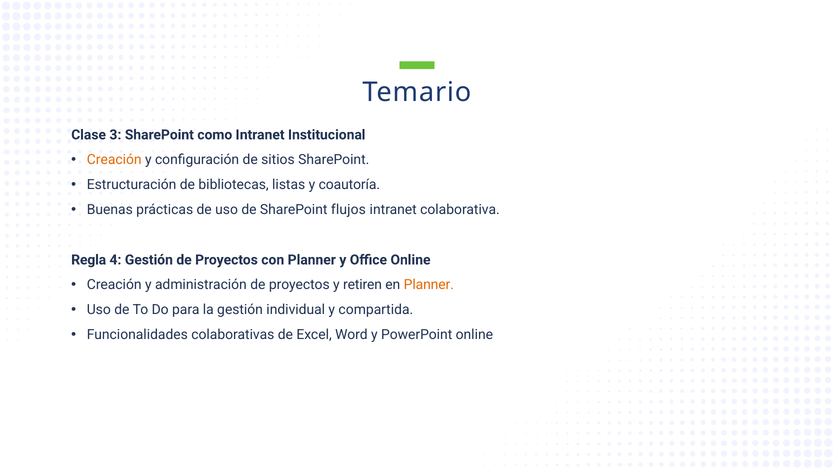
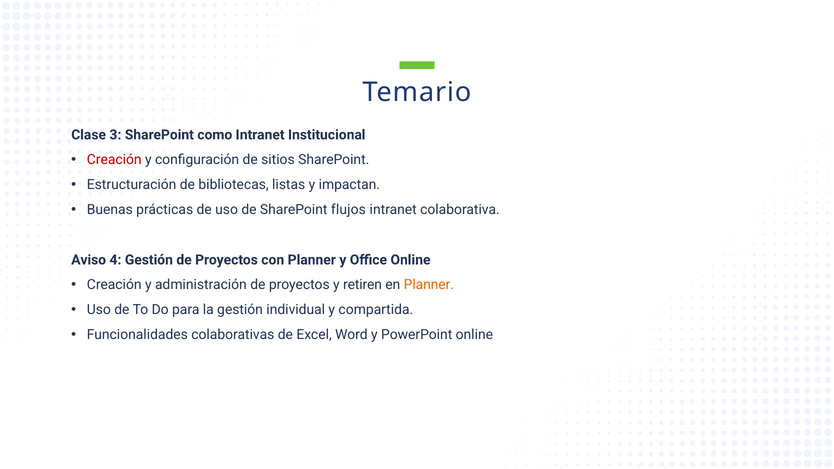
Creación at (114, 160) colour: orange -> red
coautoría: coautoría -> impactan
Regla: Regla -> Aviso
